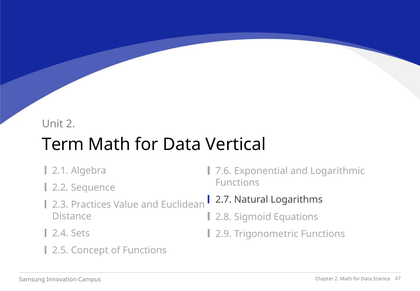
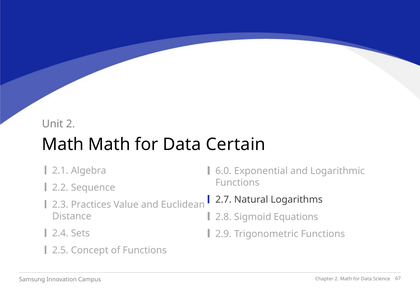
Term at (63, 144): Term -> Math
Vertical: Vertical -> Certain
7.6: 7.6 -> 6.0
